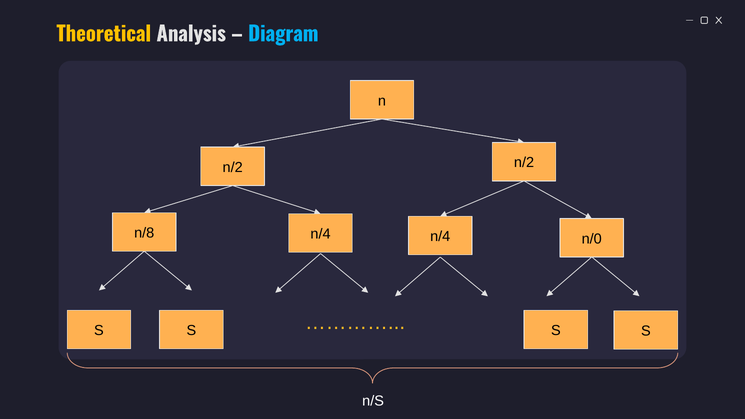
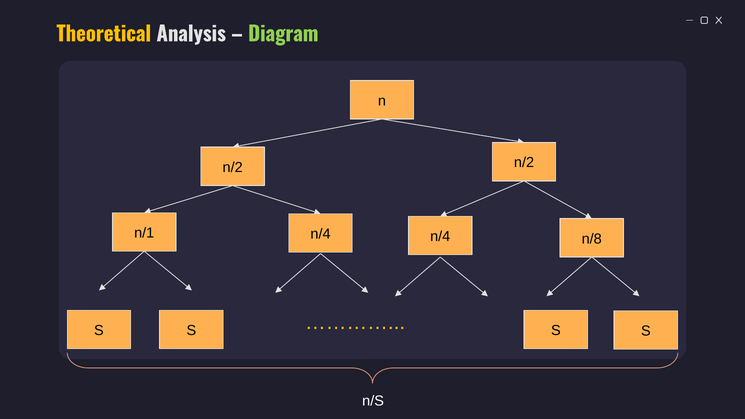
Diagram colour: light blue -> light green
n/8: n/8 -> n/1
n/0: n/0 -> n/8
